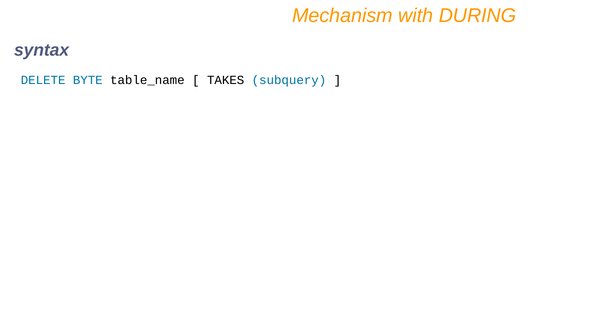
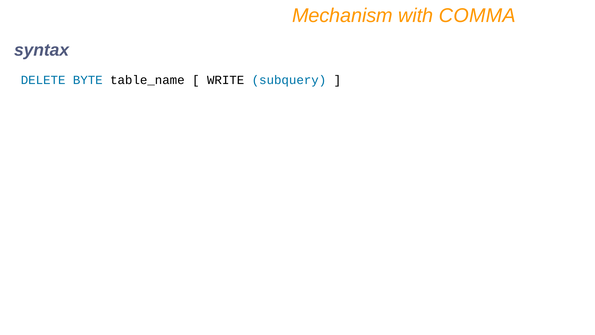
DURING: DURING -> COMMA
TAKES: TAKES -> WRITE
